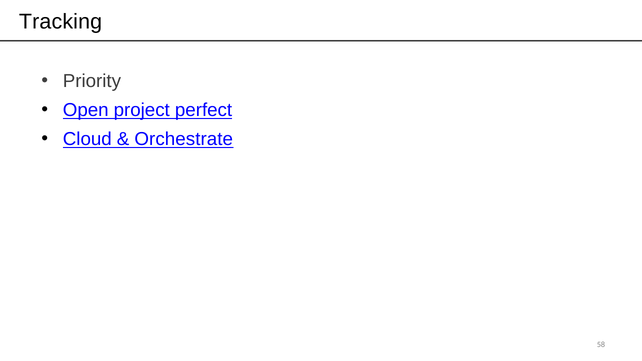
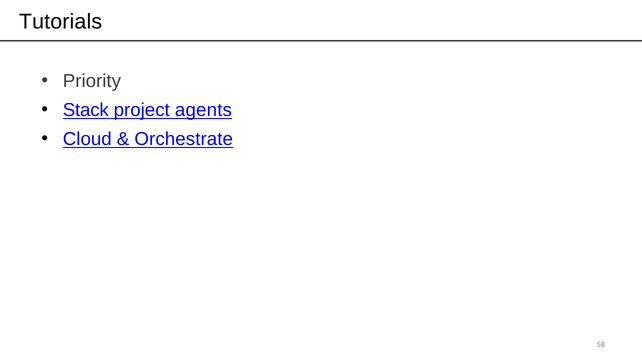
Tracking: Tracking -> Tutorials
Open: Open -> Stack
perfect: perfect -> agents
